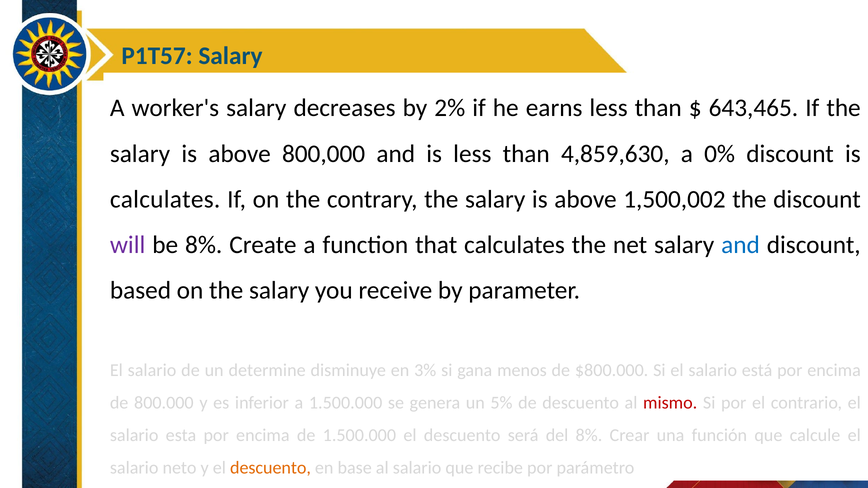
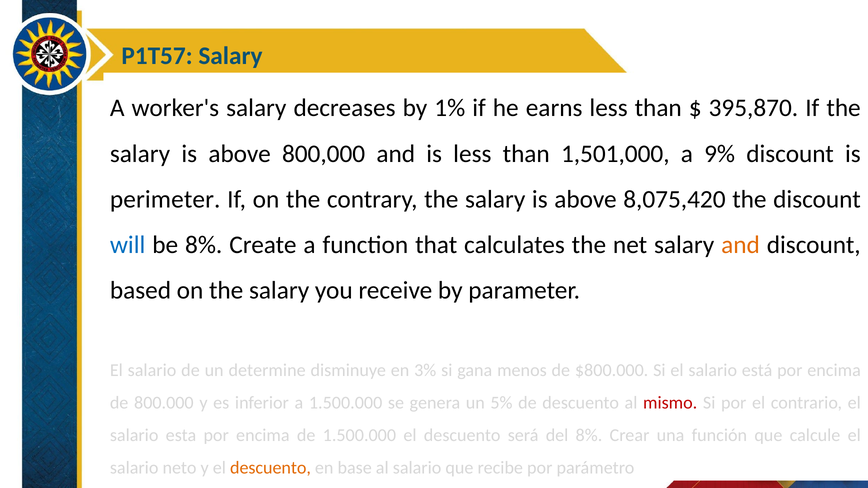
2%: 2% -> 1%
643,465: 643,465 -> 395,870
4,859,630: 4,859,630 -> 1,501,000
0%: 0% -> 9%
calculates at (165, 199): calculates -> perimeter
1,500,002: 1,500,002 -> 8,075,420
will colour: purple -> blue
and at (741, 245) colour: blue -> orange
